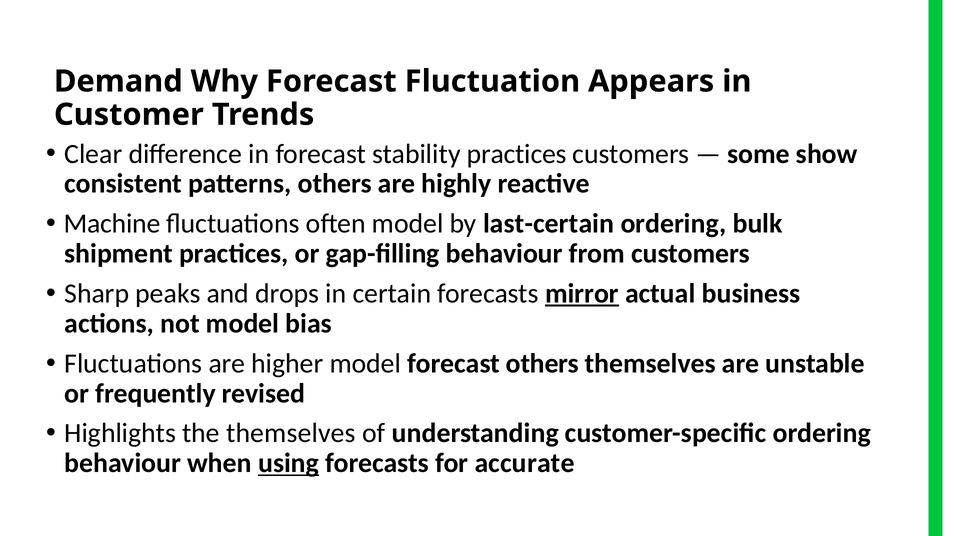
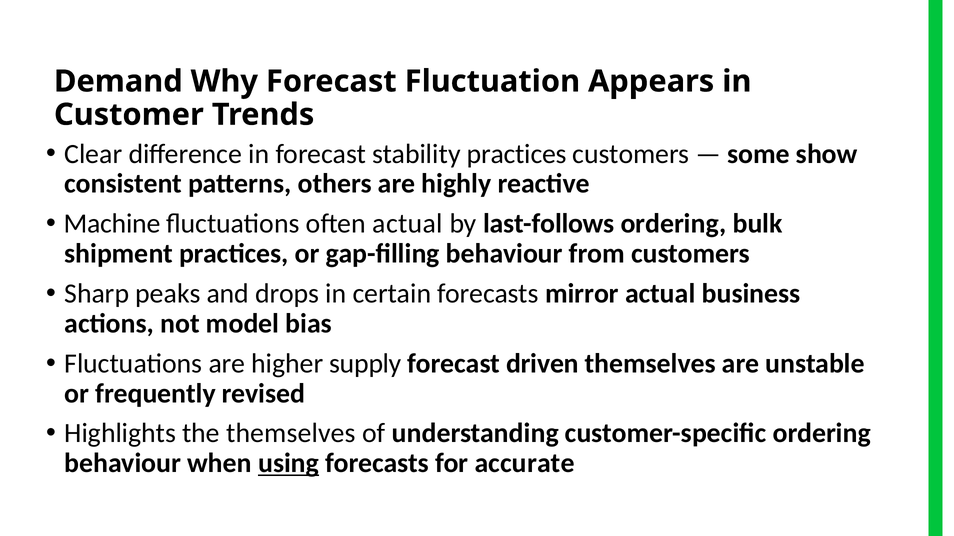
often model: model -> actual
last-certain: last-certain -> last-follows
mirror underline: present -> none
higher model: model -> supply
forecast others: others -> driven
